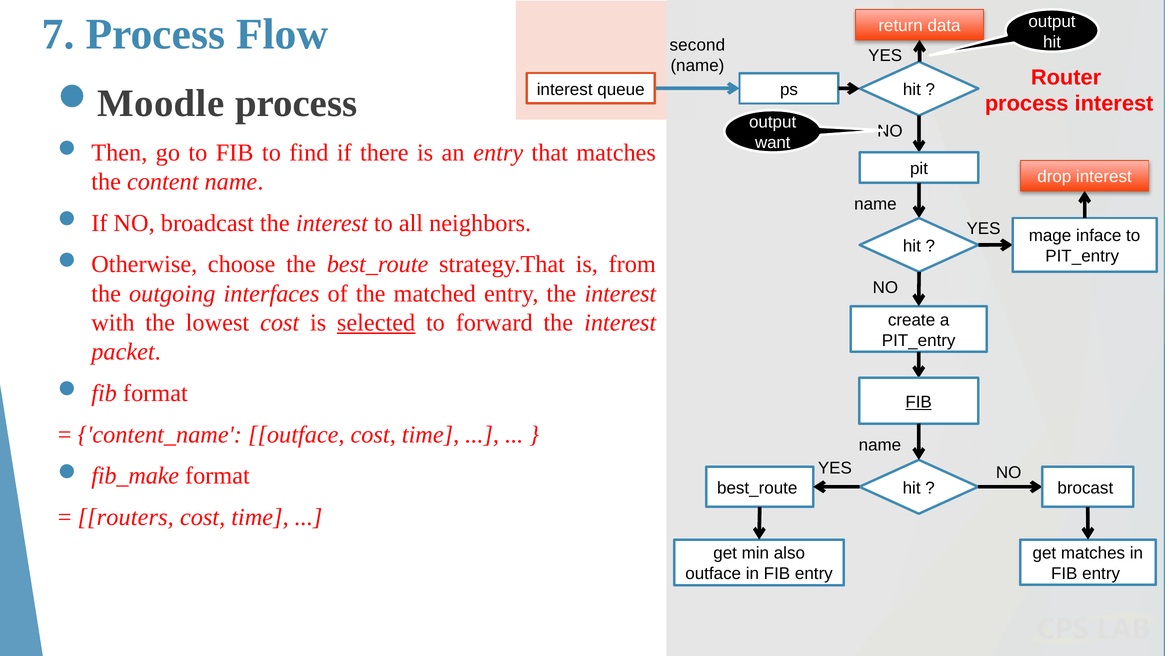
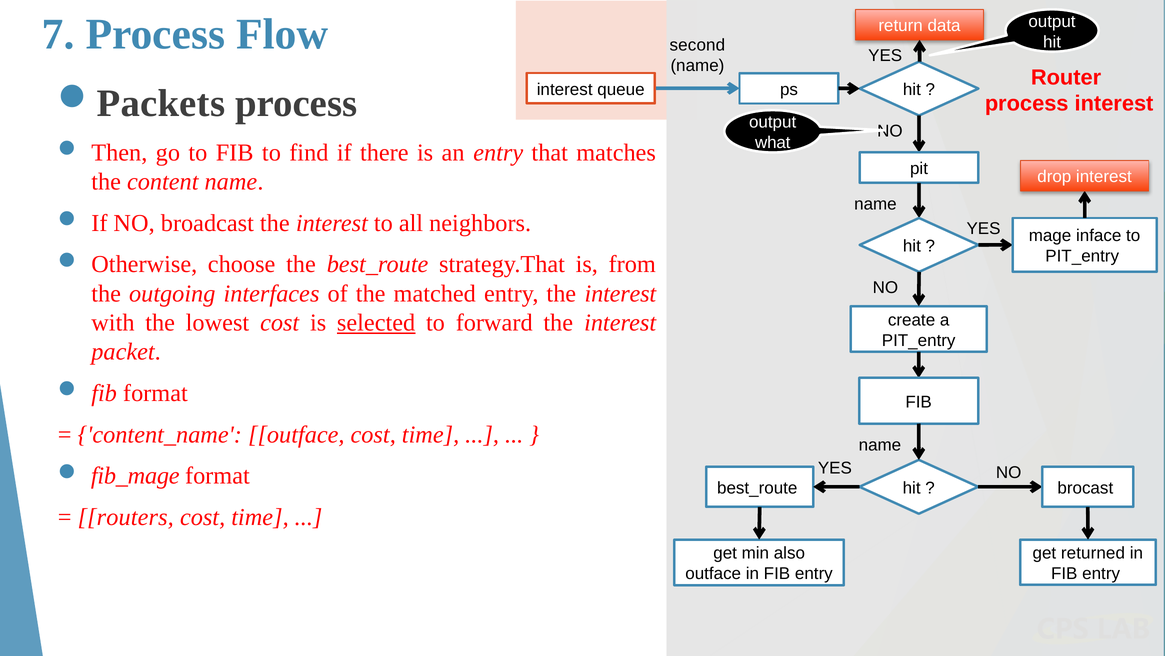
Moodle: Moodle -> Packets
want: want -> what
FIB at (919, 402) underline: present -> none
fib_make: fib_make -> fib_mage
get matches: matches -> returned
